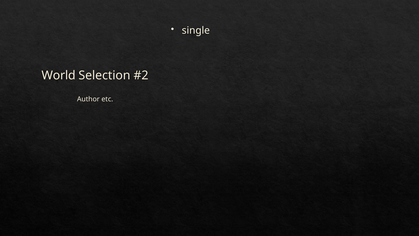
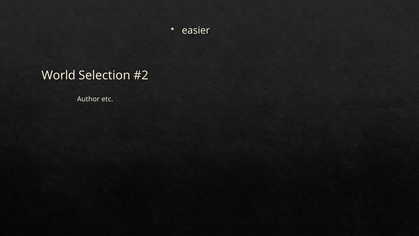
single: single -> easier
